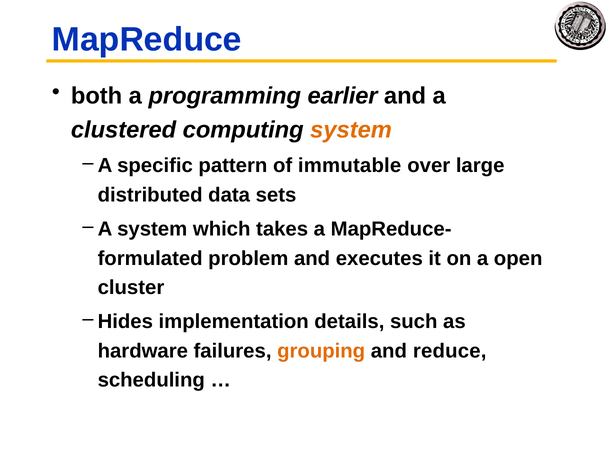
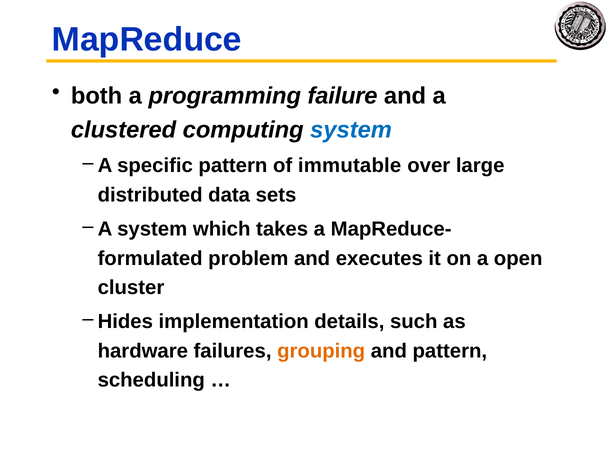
earlier: earlier -> failure
system at (351, 130) colour: orange -> blue
and reduce: reduce -> pattern
